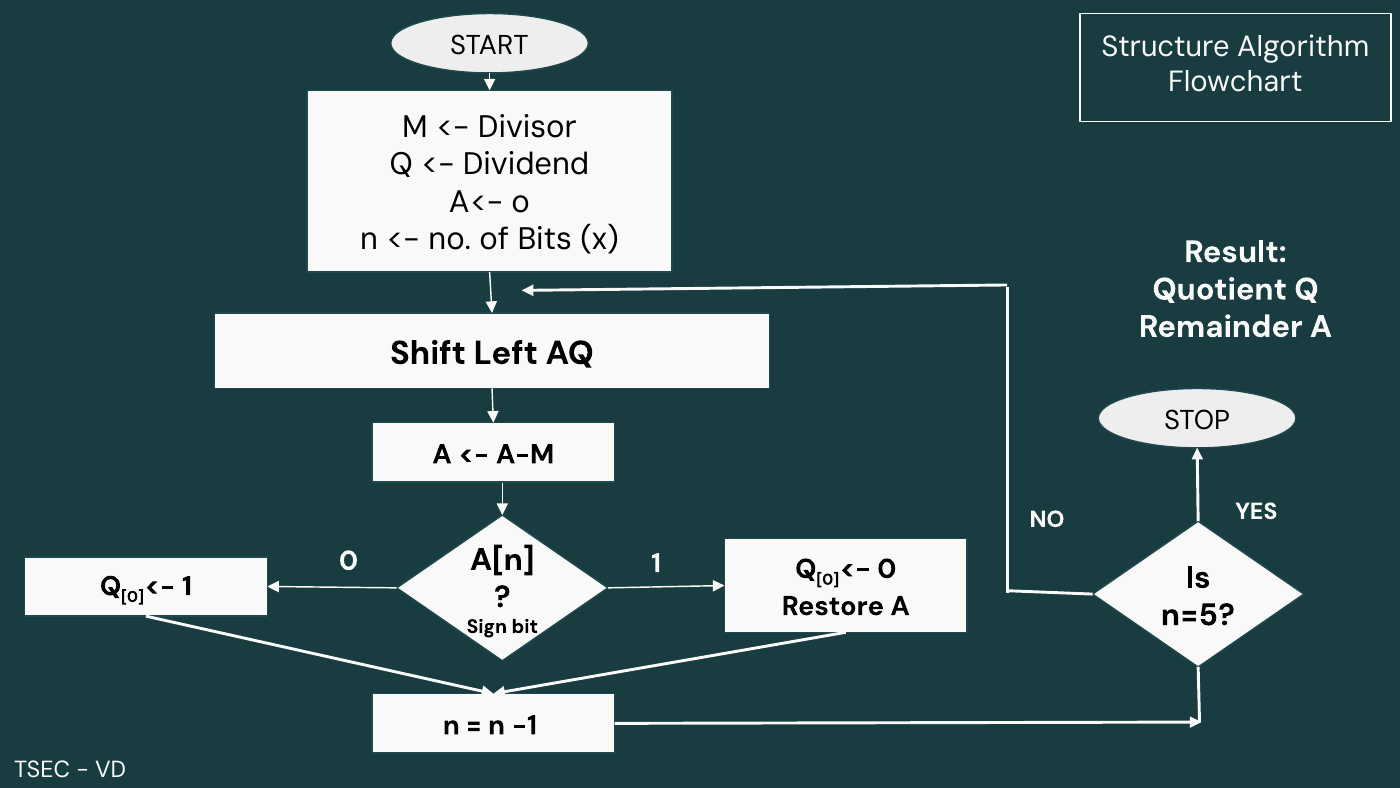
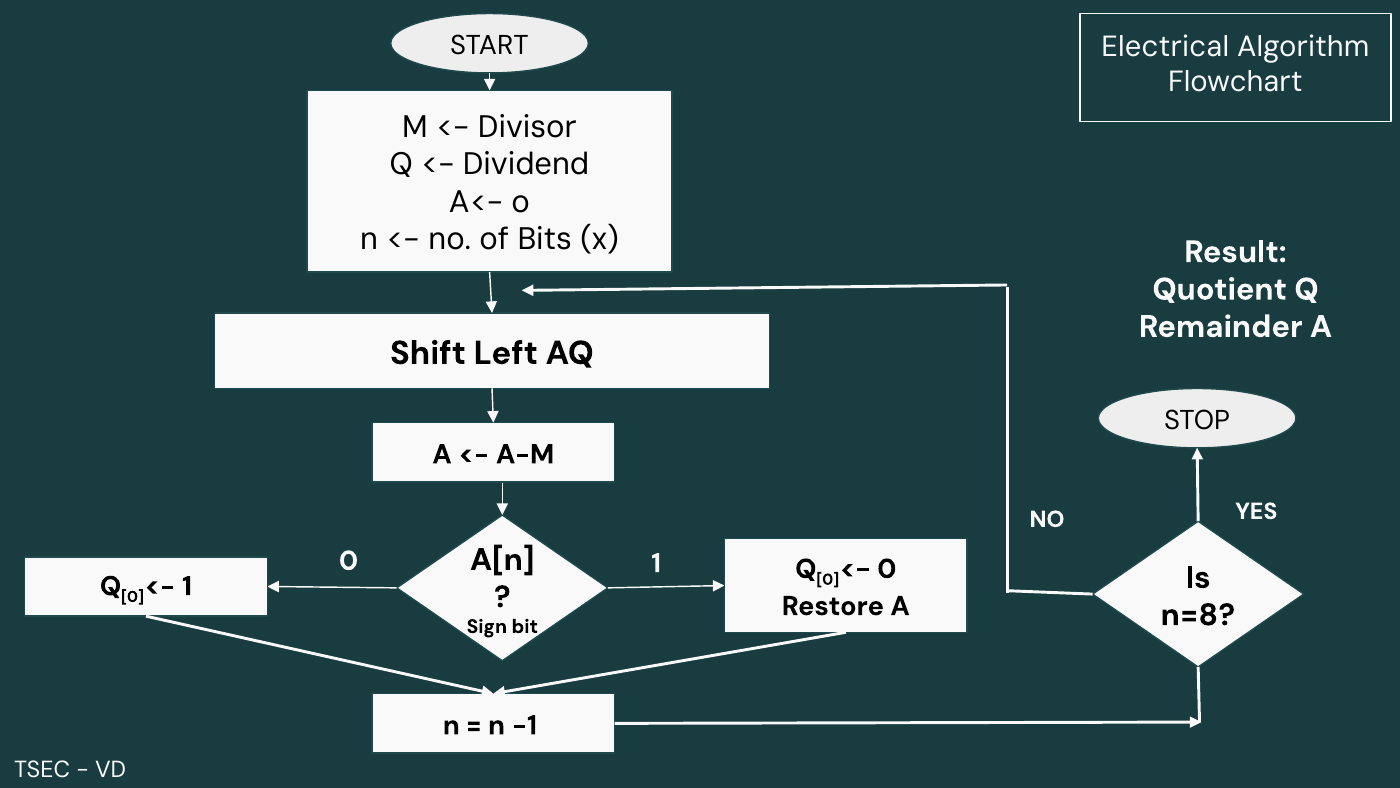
Structure: Structure -> Electrical
n=5: n=5 -> n=8
